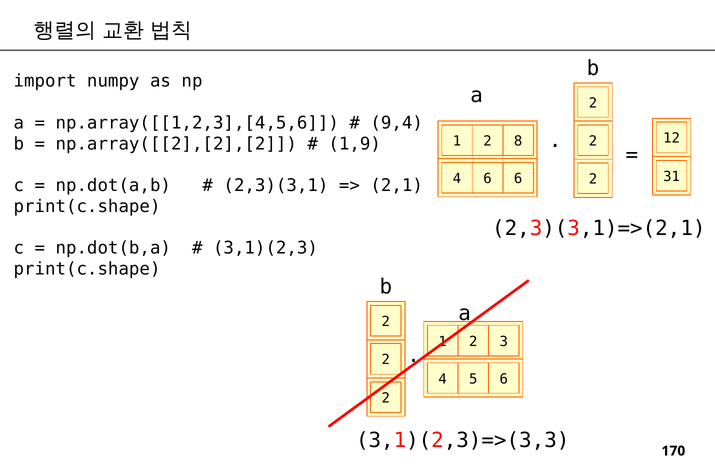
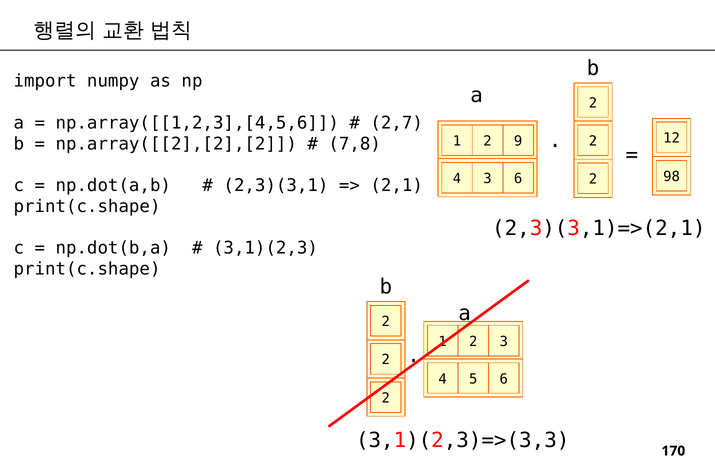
9,4: 9,4 -> 2,7
8: 8 -> 9
1,9: 1,9 -> 7,8
4 6: 6 -> 3
31: 31 -> 98
